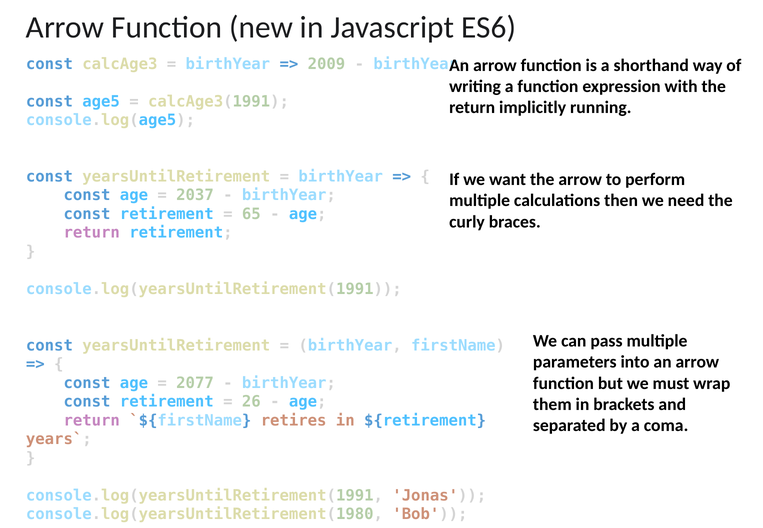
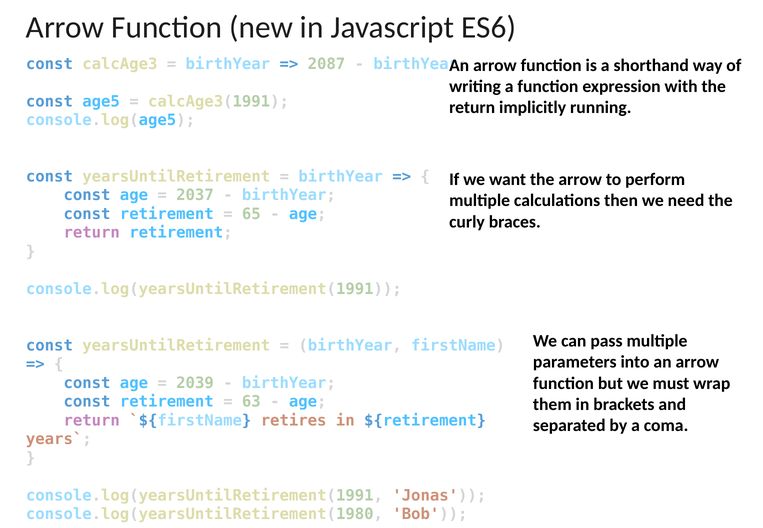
2009: 2009 -> 2087
2077: 2077 -> 2039
26: 26 -> 63
